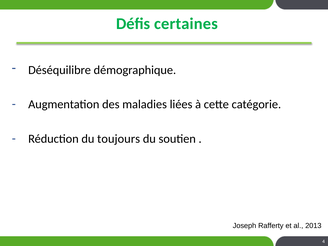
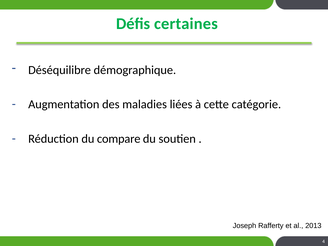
toujours: toujours -> compare
